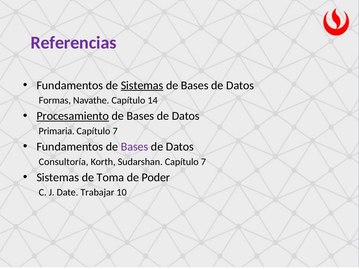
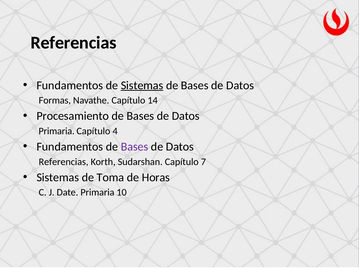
Referencias at (73, 43) colour: purple -> black
Procesamiento underline: present -> none
7 at (115, 131): 7 -> 4
Consultoría at (64, 162): Consultoría -> Referencias
Poder: Poder -> Horas
Date Trabajar: Trabajar -> Primaria
